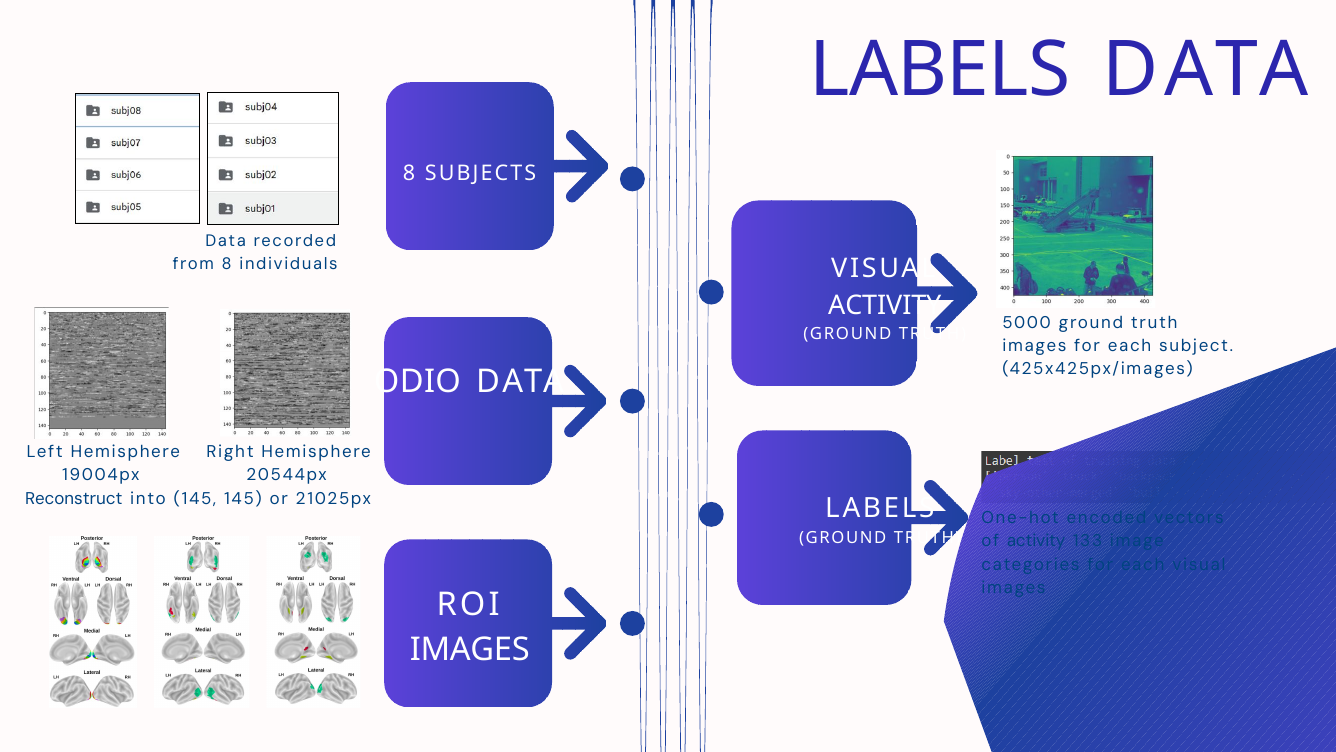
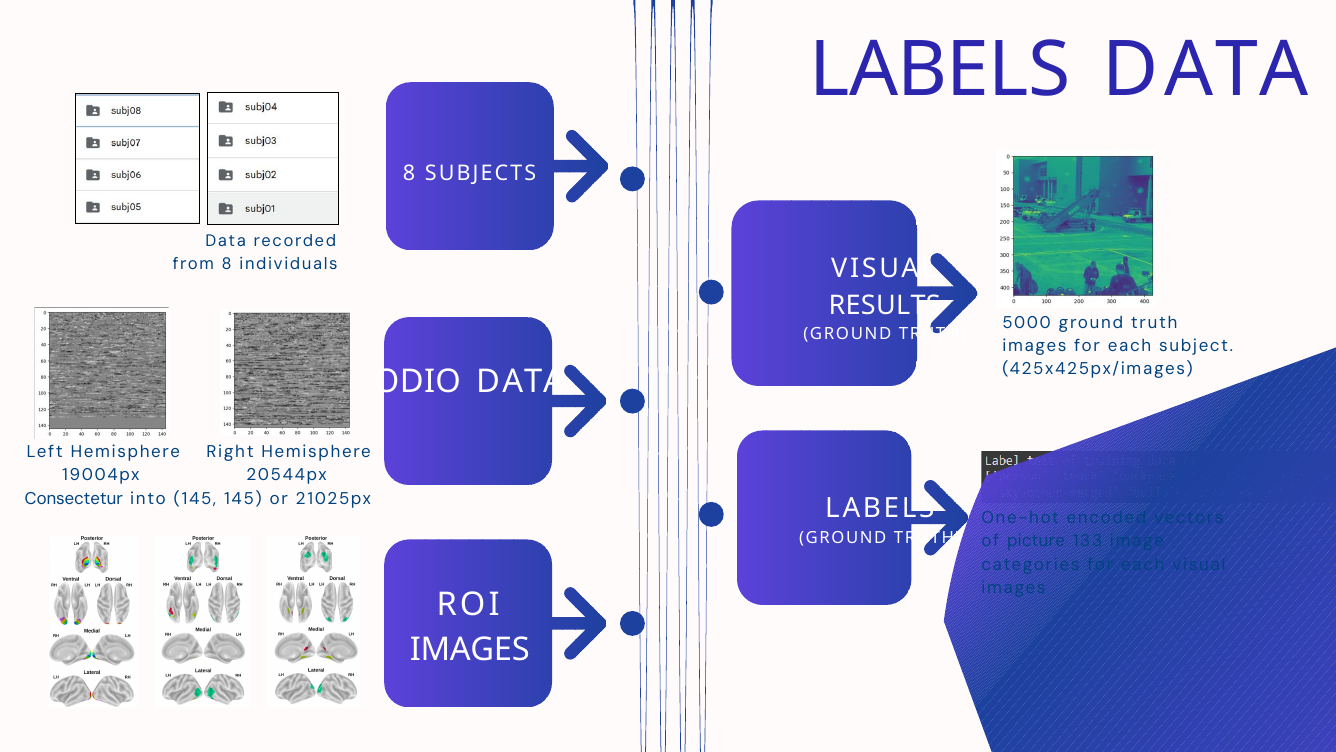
ACTIVITY at (885, 306): ACTIVITY -> RESULTS
Reconstruct: Reconstruct -> Consectetur
of activity: activity -> picture
